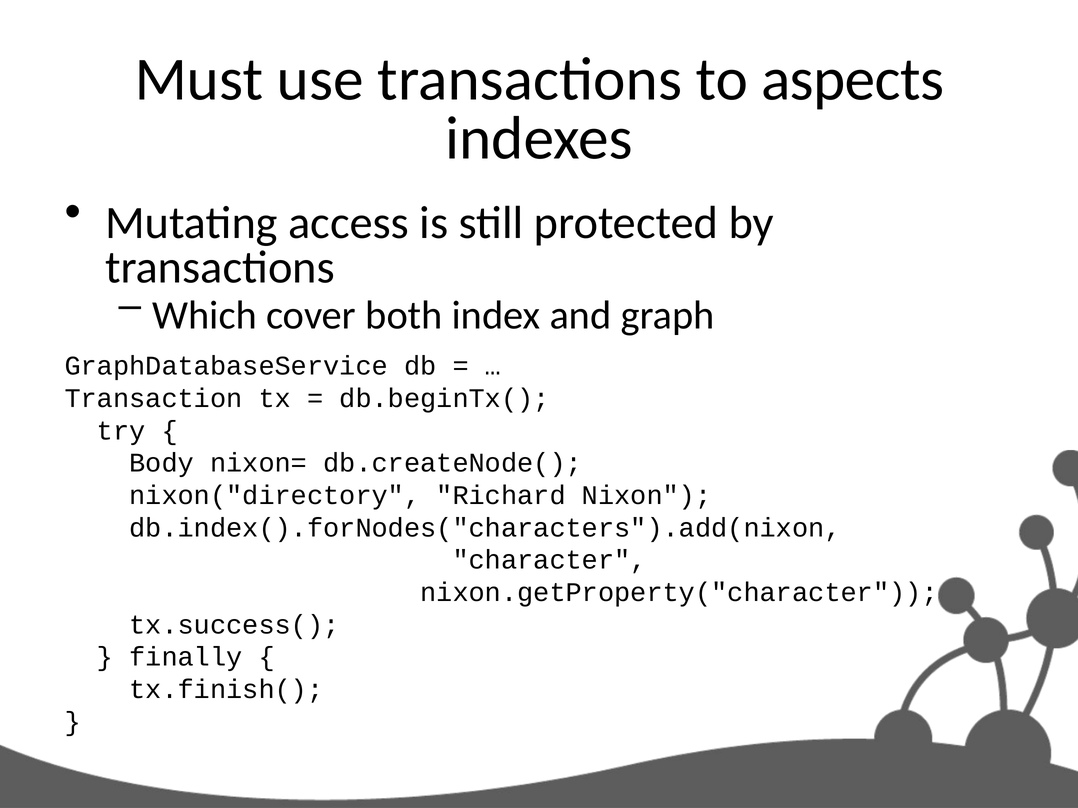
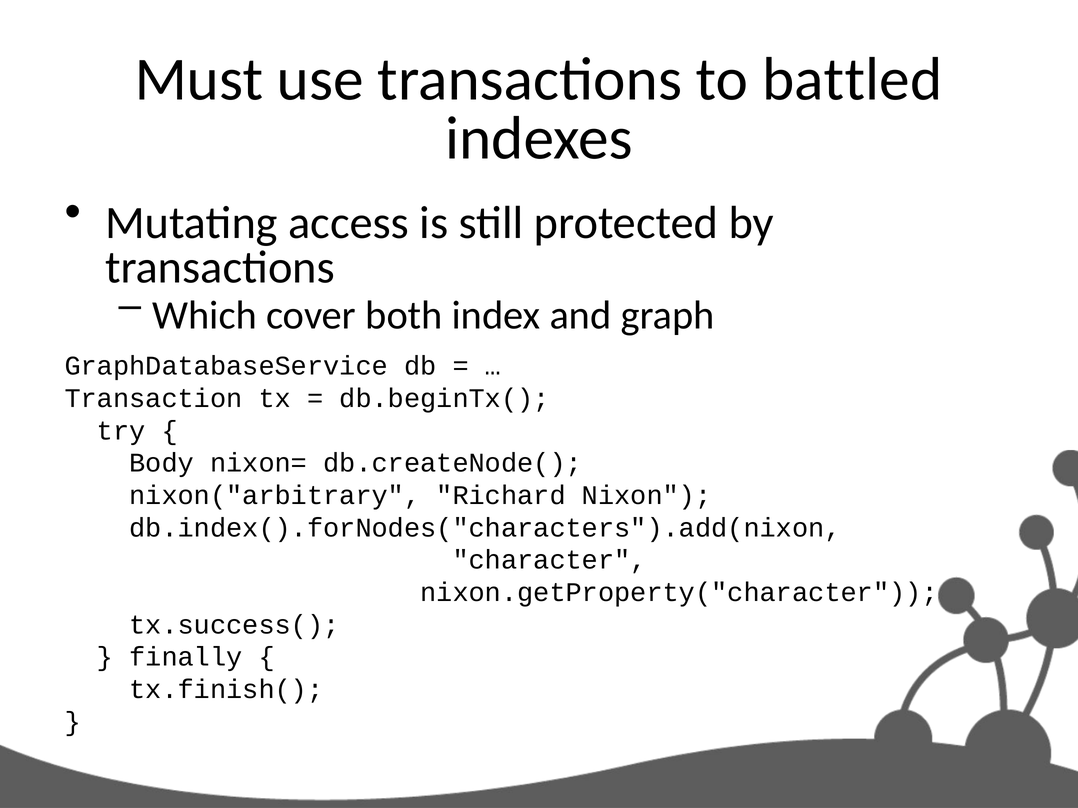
aspects: aspects -> battled
nixon("directory: nixon("directory -> nixon("arbitrary
